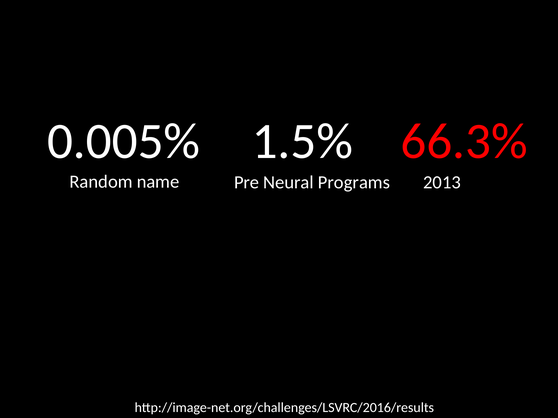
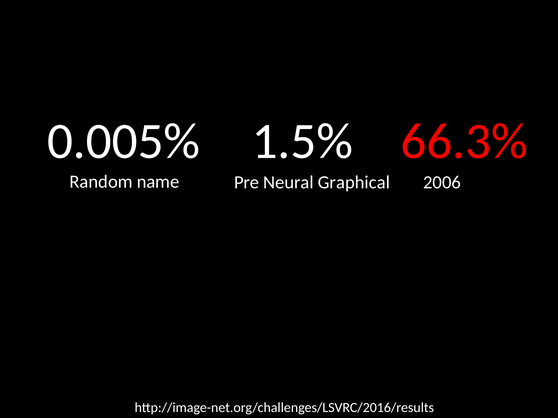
Programs: Programs -> Graphical
2013: 2013 -> 2006
